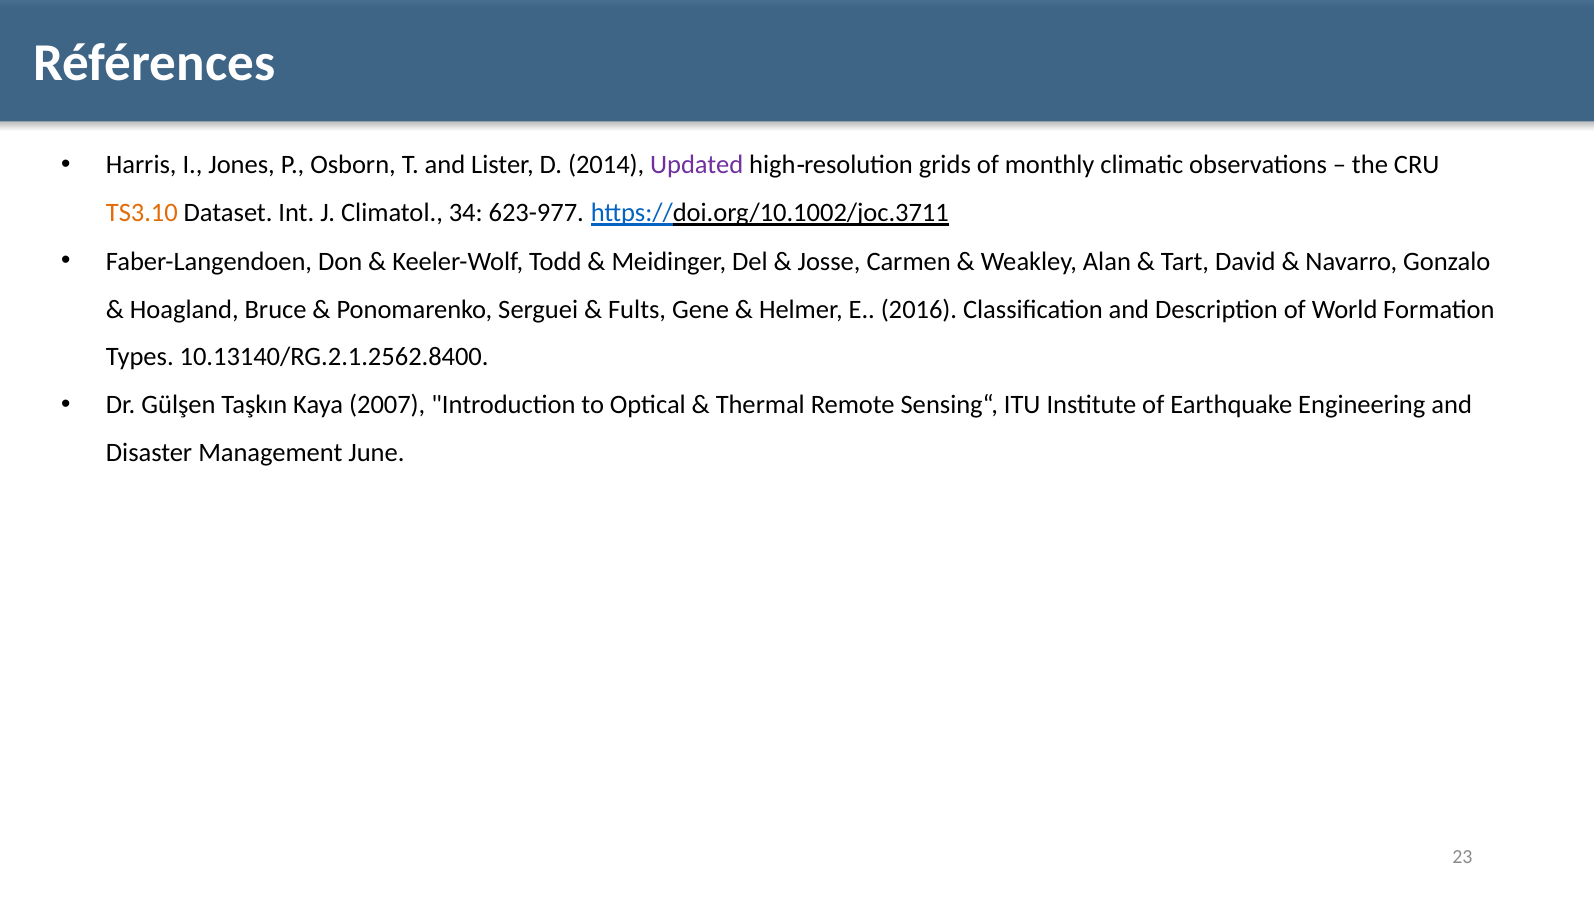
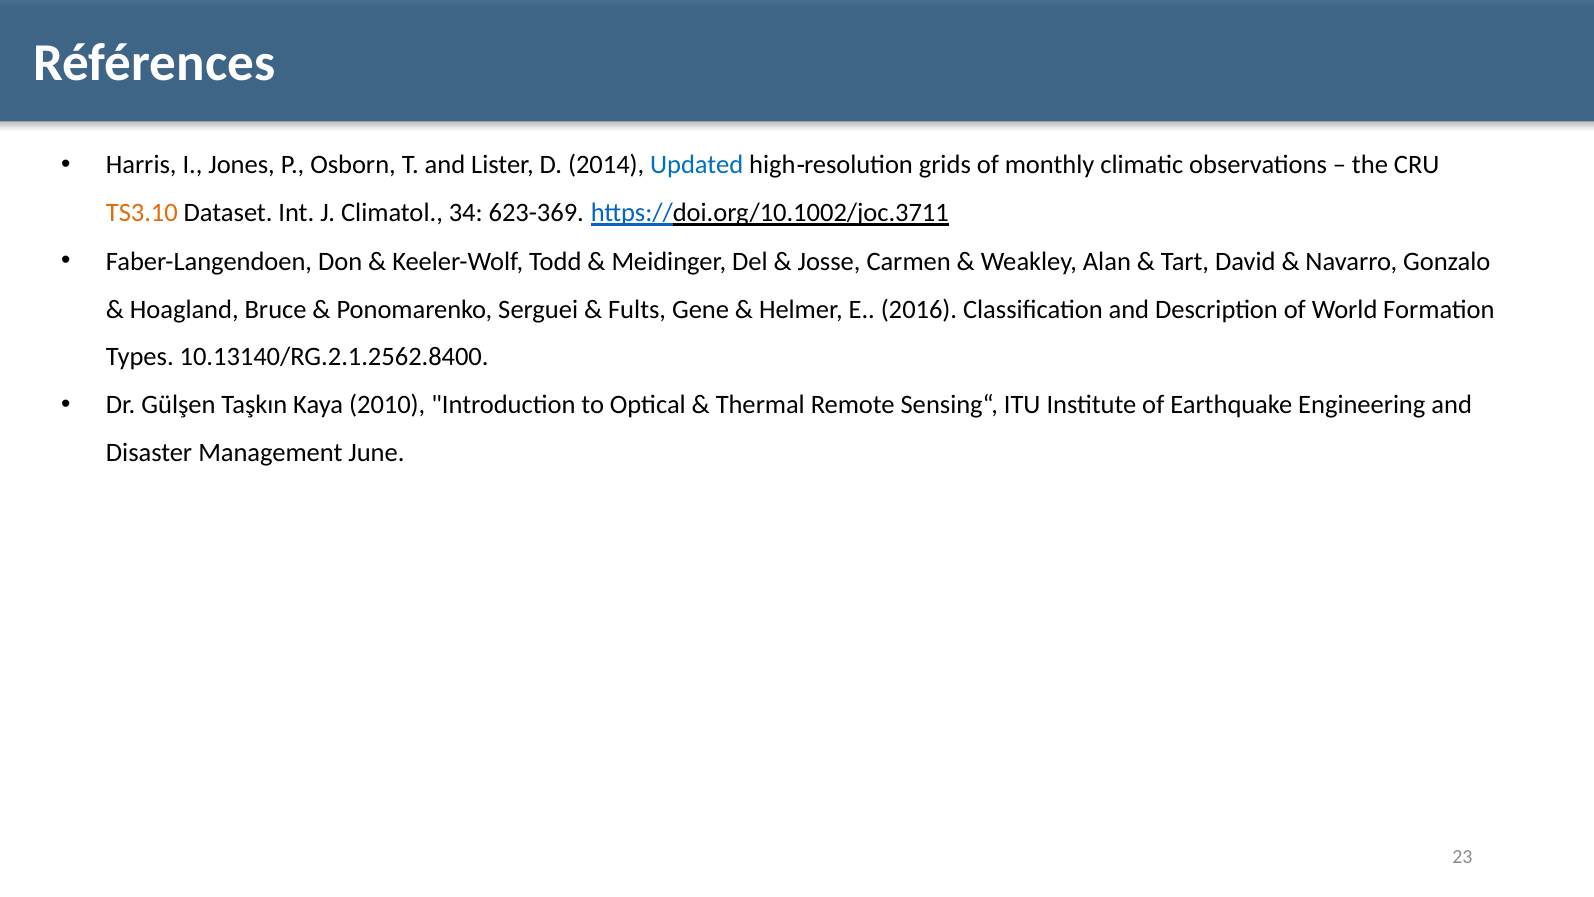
Updated colour: purple -> blue
623-977: 623-977 -> 623-369
2007: 2007 -> 2010
